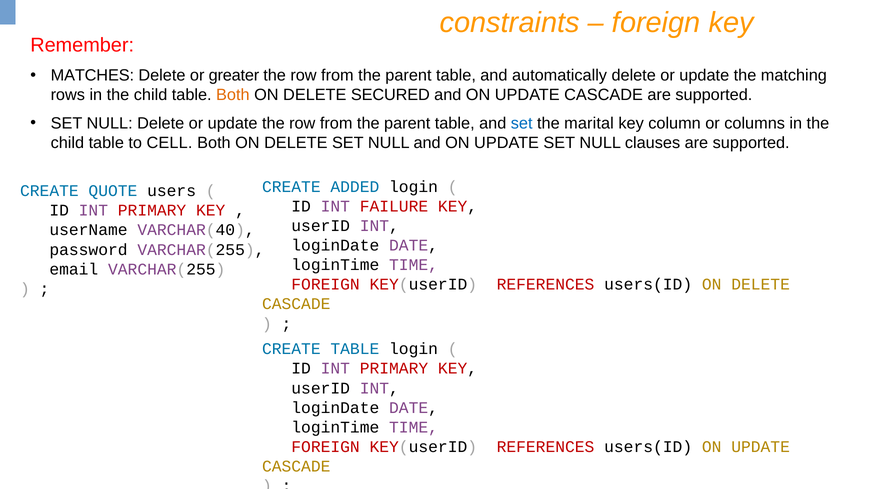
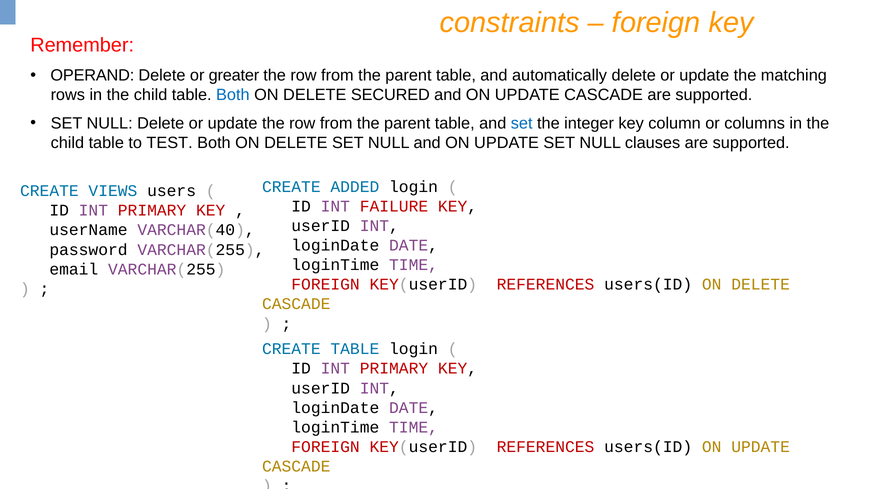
MATCHES: MATCHES -> OPERAND
Both at (233, 95) colour: orange -> blue
marital: marital -> integer
CELL: CELL -> TEST
QUOTE: QUOTE -> VIEWS
